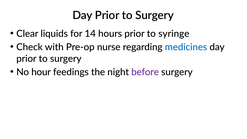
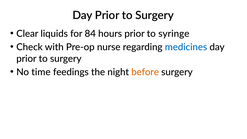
14: 14 -> 84
hour: hour -> time
before colour: purple -> orange
